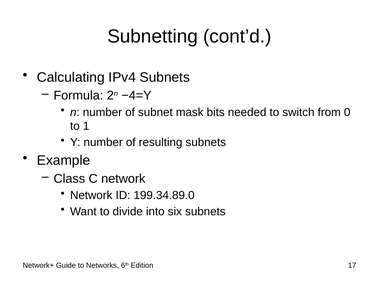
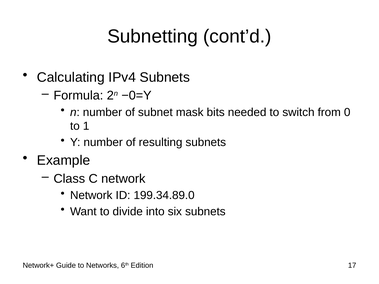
−4=Y: −4=Y -> −0=Y
